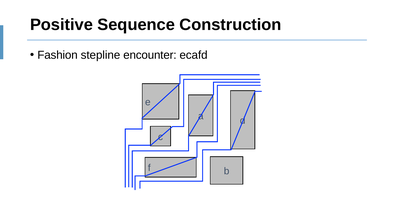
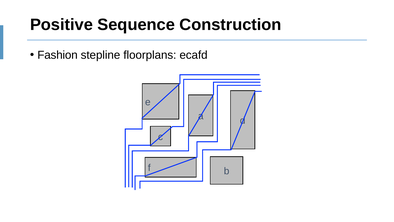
encounter: encounter -> floorplans
